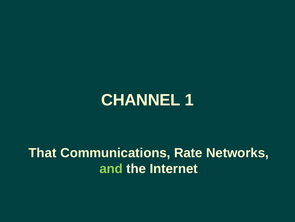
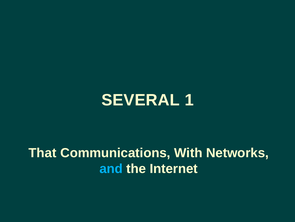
CHANNEL: CHANNEL -> SEVERAL
Rate: Rate -> With
and colour: light green -> light blue
